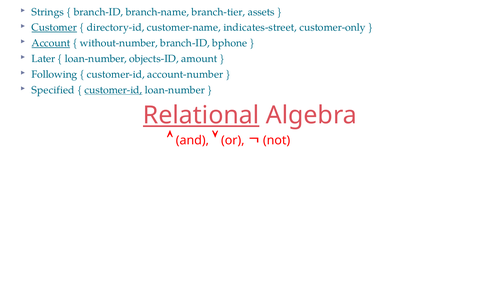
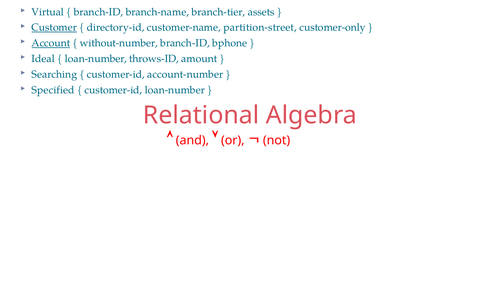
Strings: Strings -> Virtual
indicates-street: indicates-street -> partition-street
Later: Later -> Ideal
objects-ID: objects-ID -> throws-ID
Following: Following -> Searching
customer-id at (113, 90) underline: present -> none
Relational underline: present -> none
